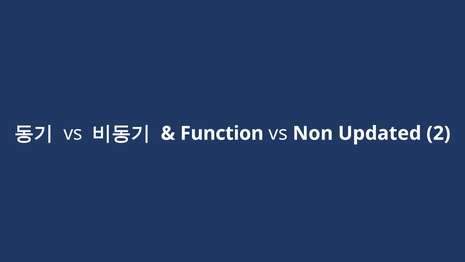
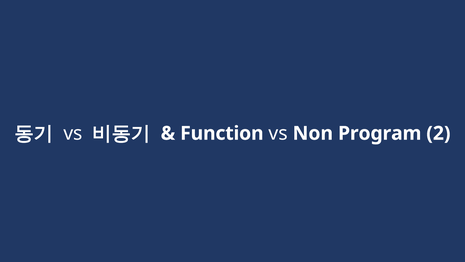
Updated: Updated -> Program
